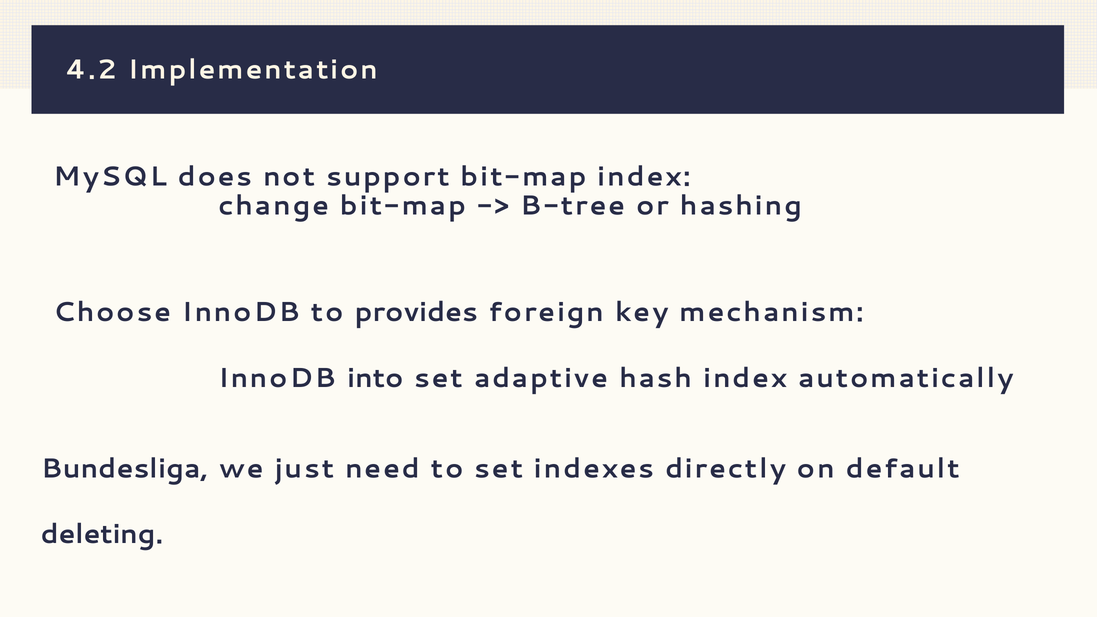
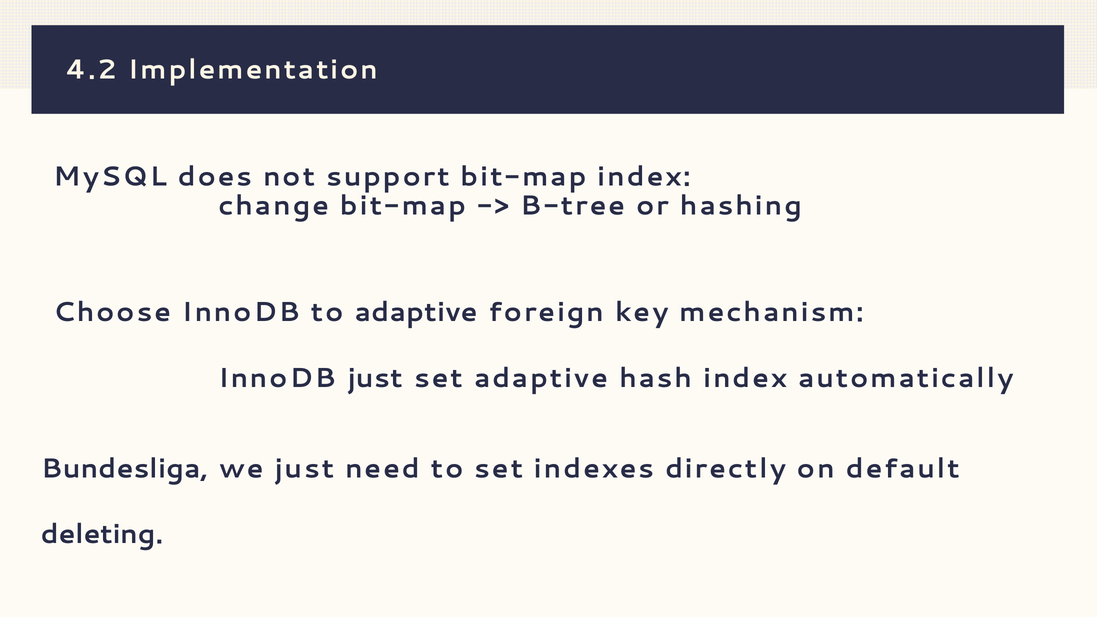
to provides: provides -> adaptive
InnoDB into: into -> just
